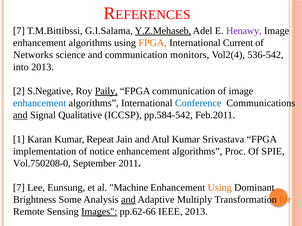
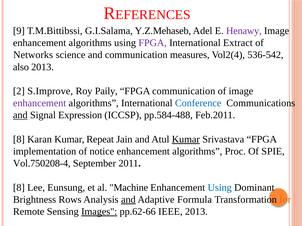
7 at (19, 31): 7 -> 9
Y.Z.Mehaseb underline: present -> none
FPGA at (153, 43) colour: orange -> purple
Current: Current -> Extract
monitors: monitors -> measures
into: into -> also
S.Negative: S.Negative -> S.Improve
Paily underline: present -> none
enhancement at (40, 103) colour: blue -> purple
Qualitative: Qualitative -> Expression
pp.584-542: pp.584-542 -> pp.584-488
1 at (19, 140): 1 -> 8
Kumar at (186, 140) underline: none -> present
Vol.750208-0: Vol.750208-0 -> Vol.750208-4
7 at (19, 188): 7 -> 8
Using at (220, 188) colour: orange -> blue
Some: Some -> Rows
Multiply: Multiply -> Formula
